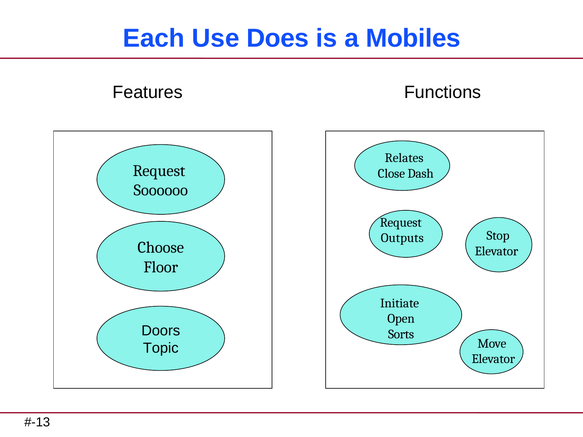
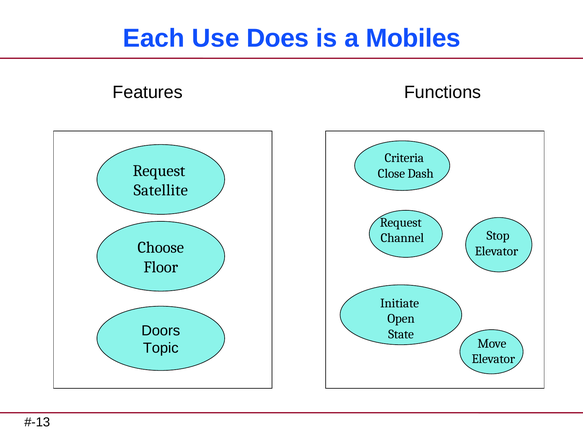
Relates: Relates -> Criteria
Soooooo: Soooooo -> Satellite
Outputs: Outputs -> Channel
Sorts: Sorts -> State
